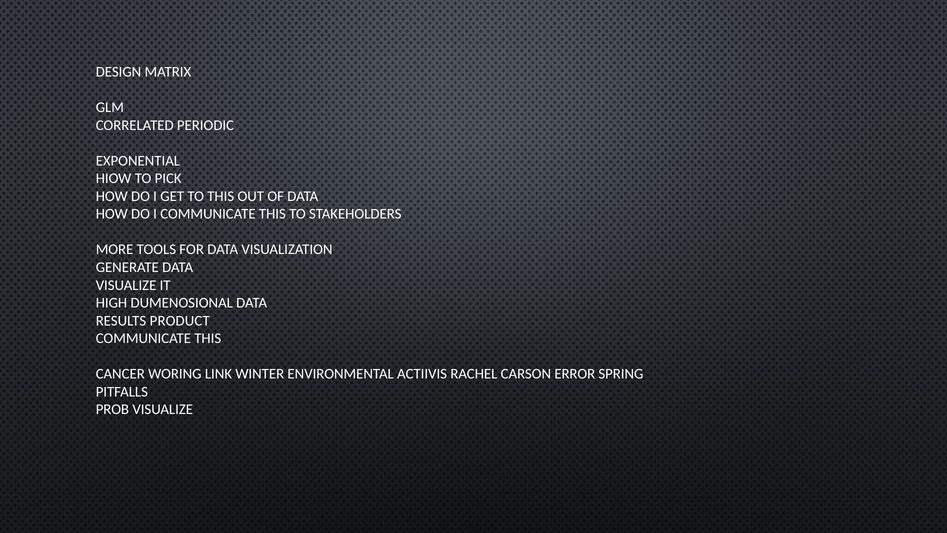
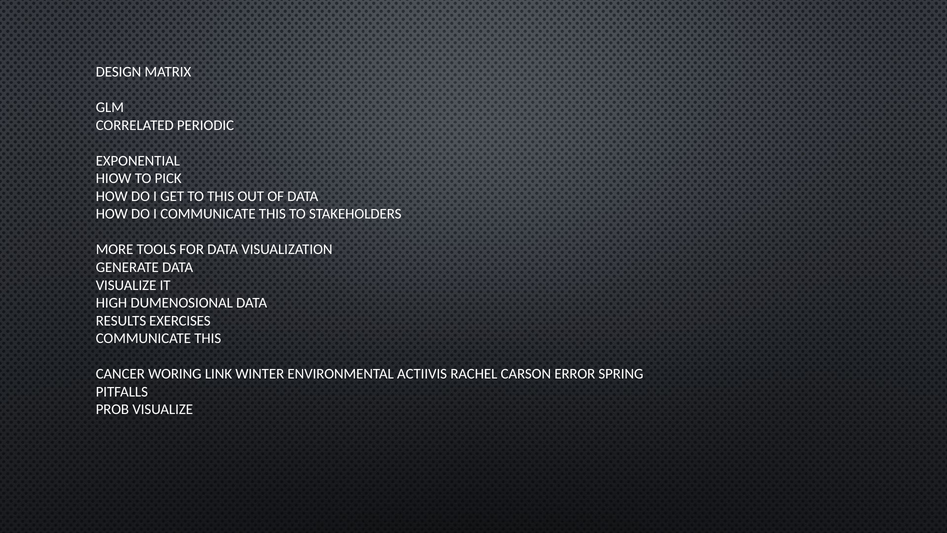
PRODUCT: PRODUCT -> EXERCISES
